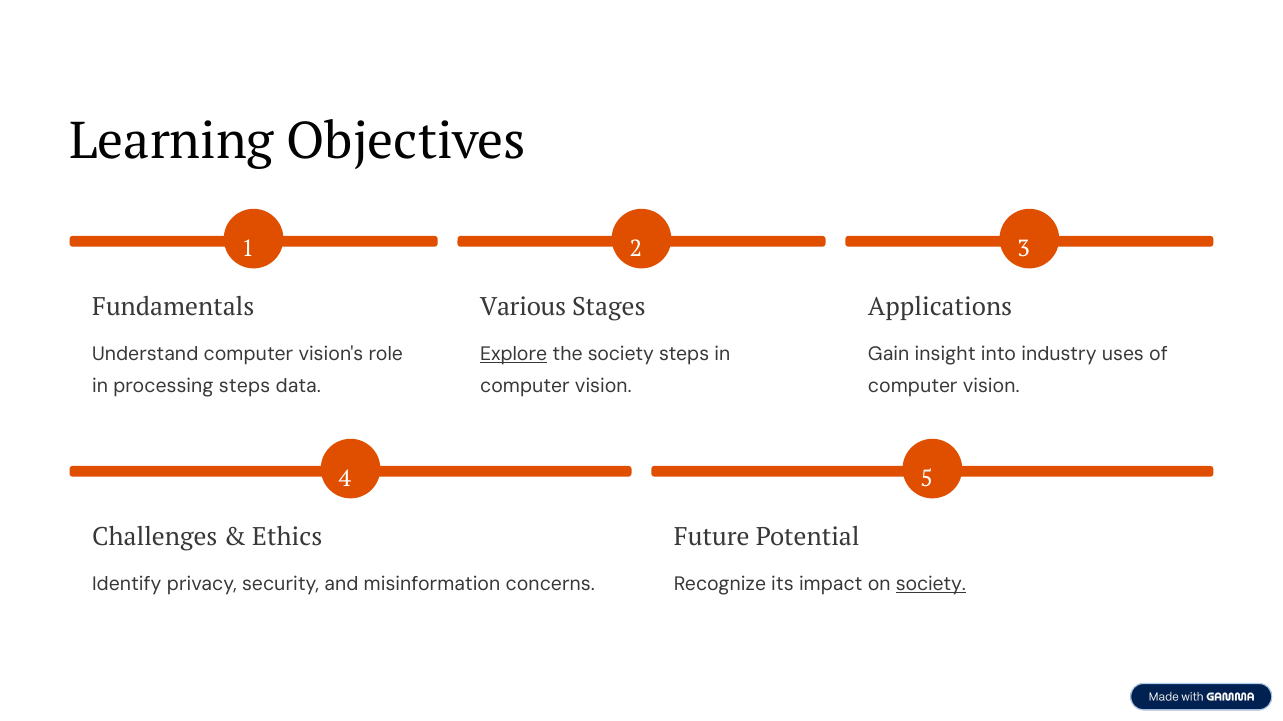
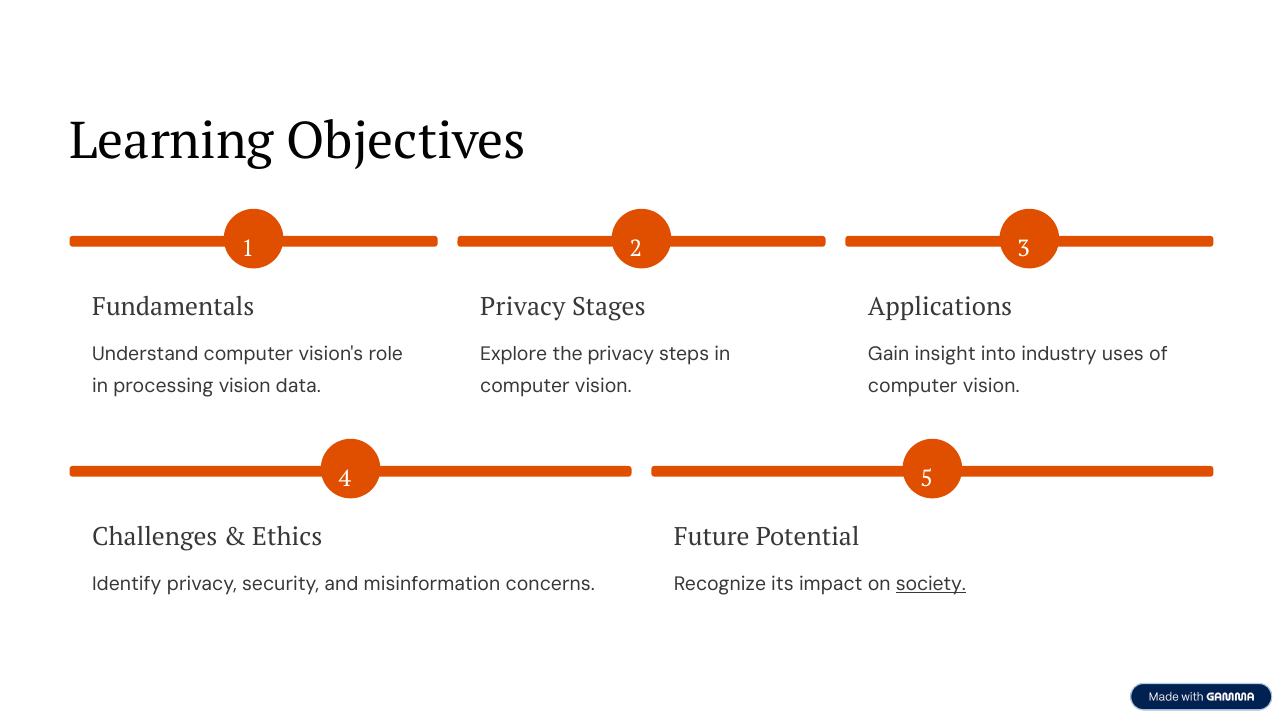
Various at (523, 307): Various -> Privacy
Explore underline: present -> none
the society: society -> privacy
processing steps: steps -> vision
